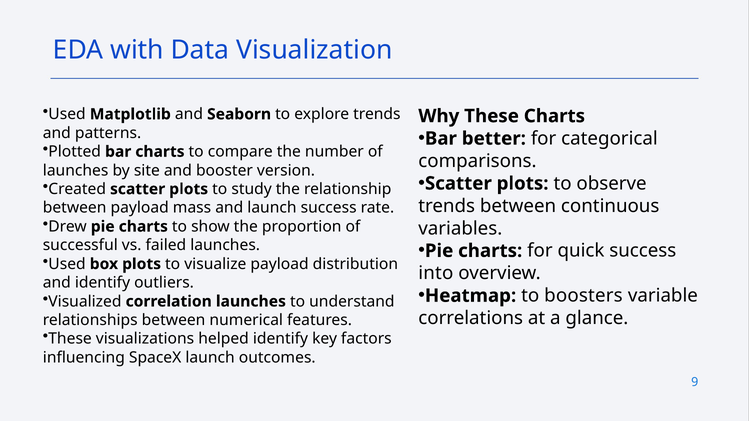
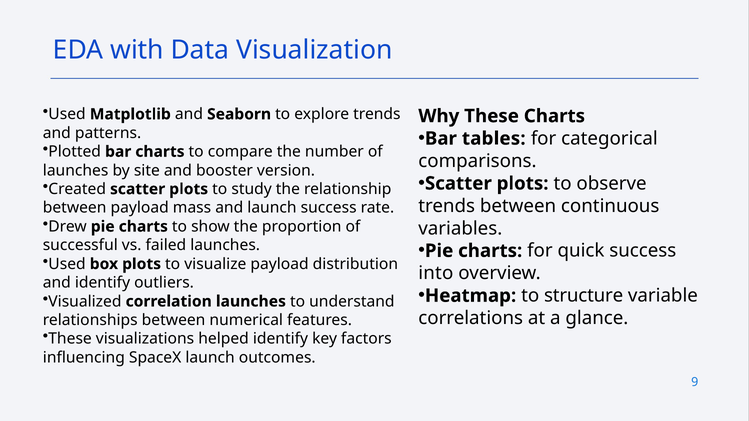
better: better -> tables
boosters: boosters -> structure
